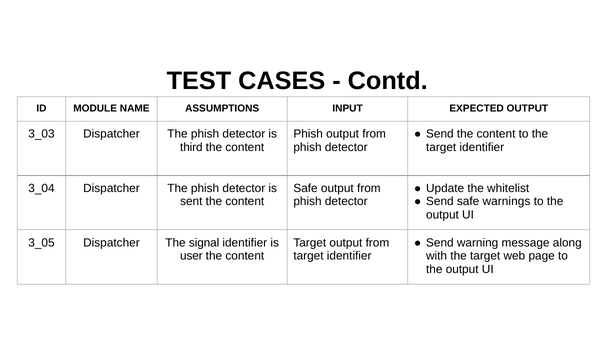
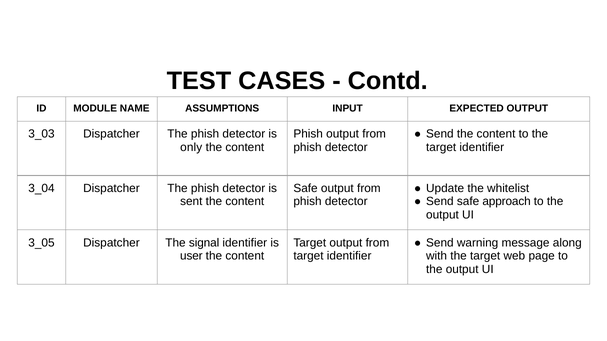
third: third -> only
warnings: warnings -> approach
